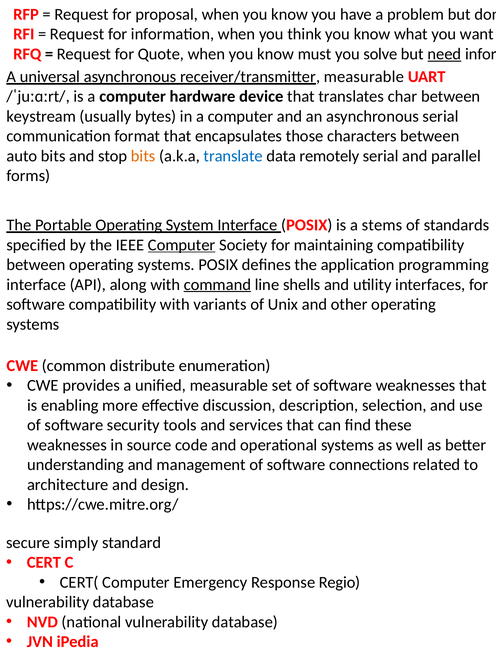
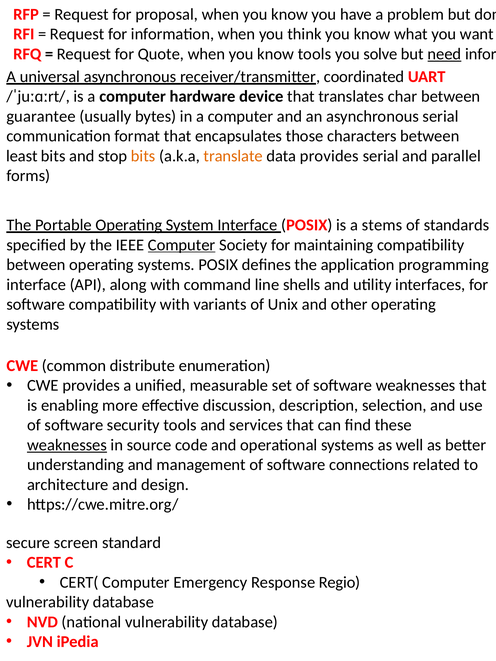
know must: must -> tools
receiver/transmitter measurable: measurable -> coordinated
keystream: keystream -> guarantee
auto: auto -> least
translate colour: blue -> orange
data remotely: remotely -> provides
command underline: present -> none
weaknesses at (67, 445) underline: none -> present
simply: simply -> screen
